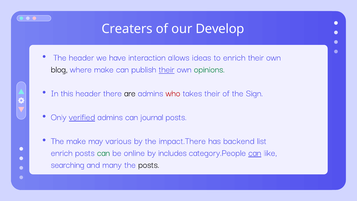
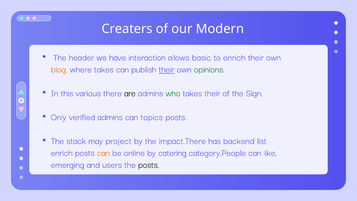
Develop: Develop -> Modern
ideas: ideas -> basic
blog colour: black -> orange
where make: make -> takes
this header: header -> various
who colour: red -> green
verified underline: present -> none
journal: journal -> topics
The make: make -> stack
various: various -> project
can at (103, 152) colour: green -> orange
includes: includes -> catering
can at (255, 152) underline: present -> none
searching: searching -> emerging
many: many -> users
